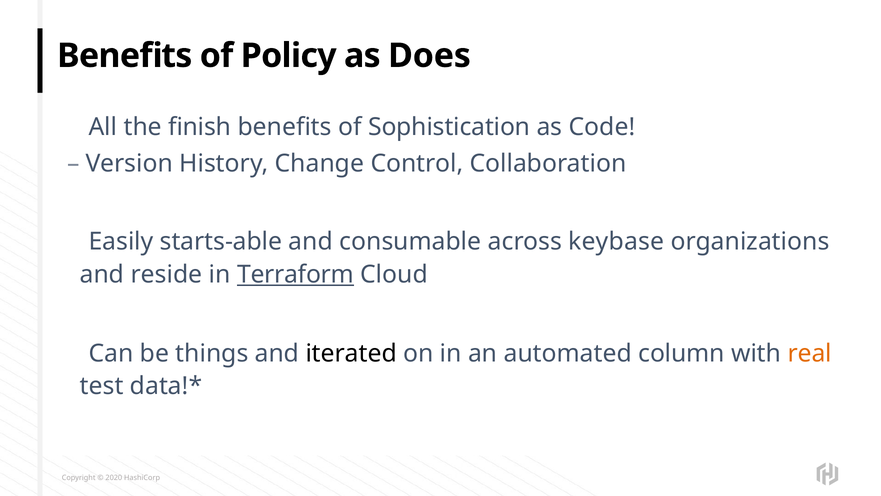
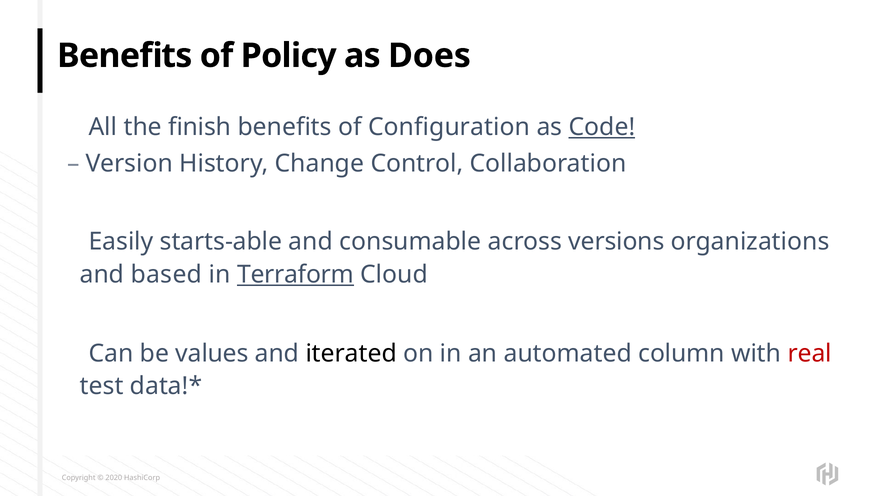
Sophistication: Sophistication -> Configuration
Code underline: none -> present
keybase: keybase -> versions
reside: reside -> based
things: things -> values
real colour: orange -> red
